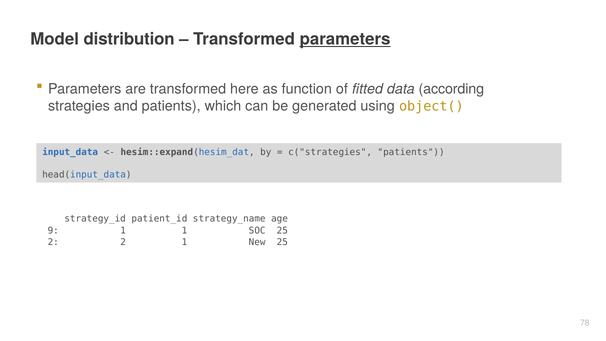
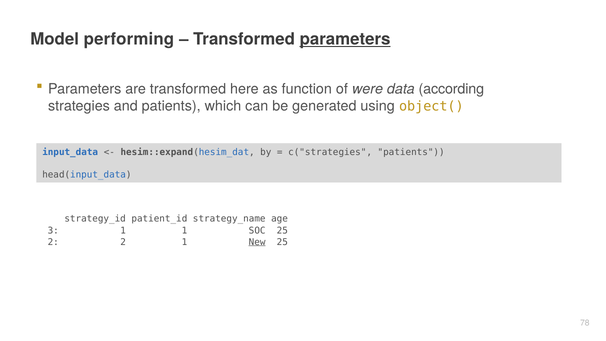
distribution: distribution -> performing
fitted: fitted -> were
9: 9 -> 3
New underline: none -> present
